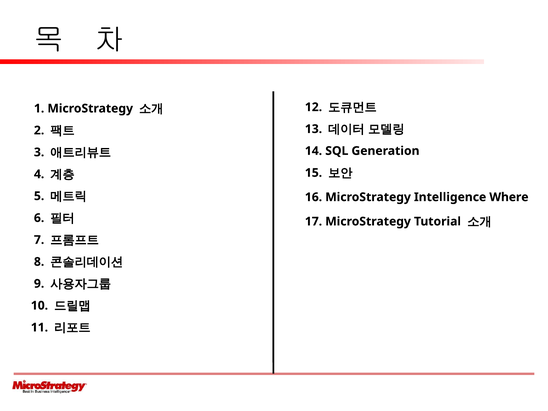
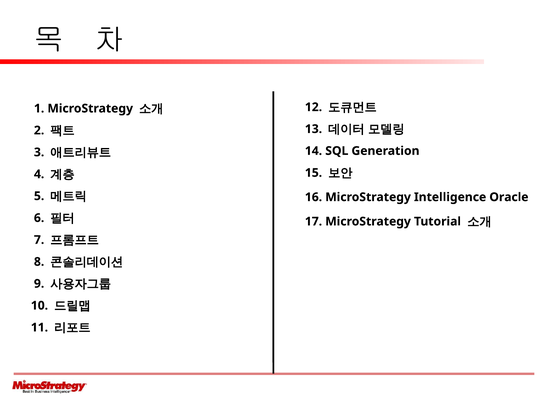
Where: Where -> Oracle
